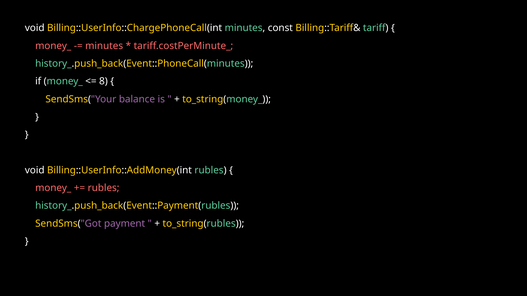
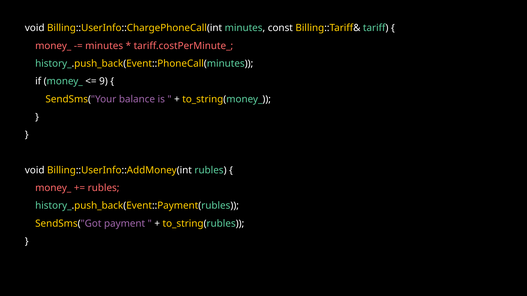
8: 8 -> 9
